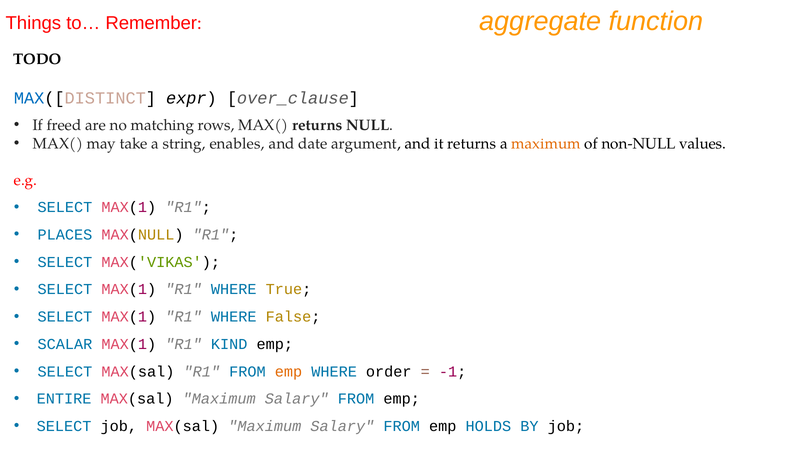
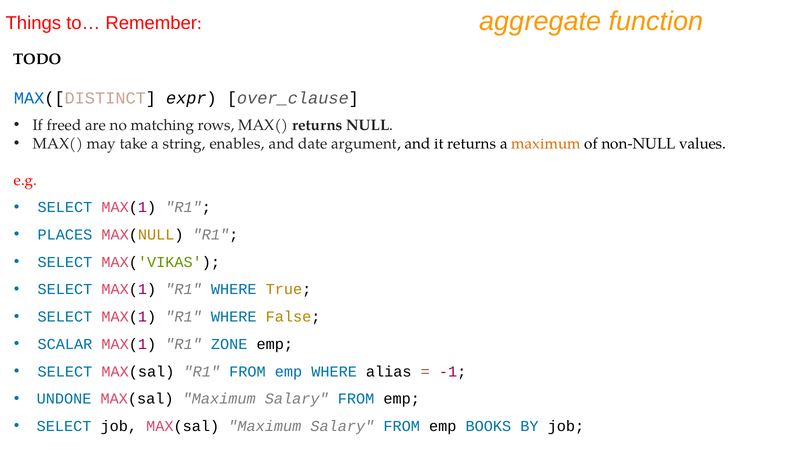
KIND: KIND -> ZONE
emp at (288, 372) colour: orange -> blue
order: order -> alias
ENTIRE: ENTIRE -> UNDONE
HOLDS: HOLDS -> BOOKS
